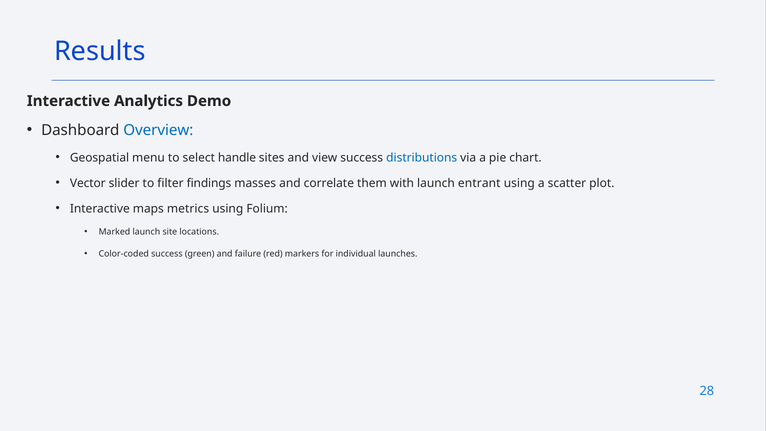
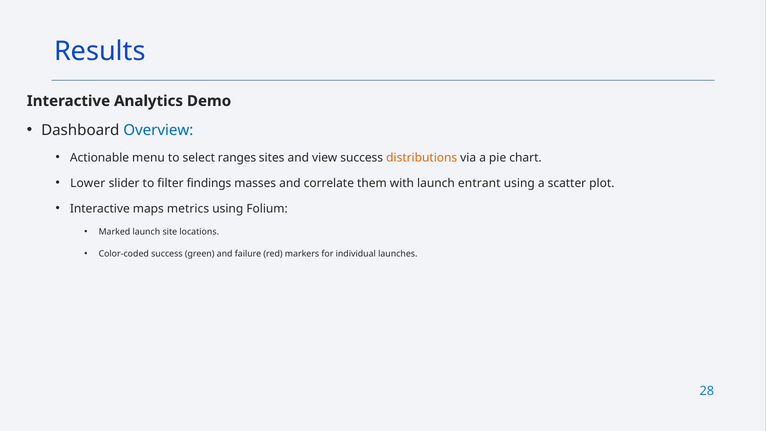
Geospatial: Geospatial -> Actionable
handle: handle -> ranges
distributions colour: blue -> orange
Vector: Vector -> Lower
